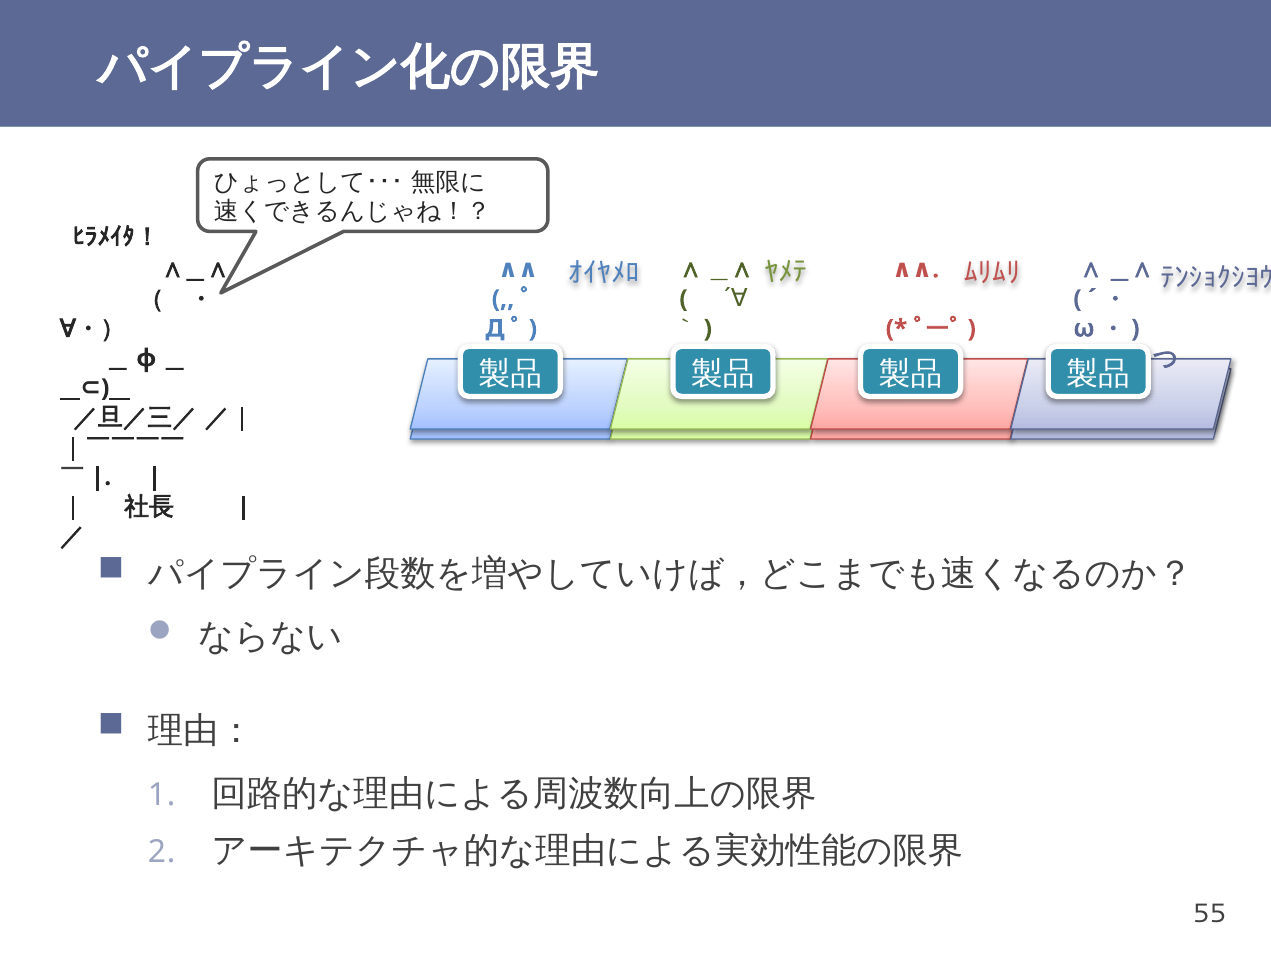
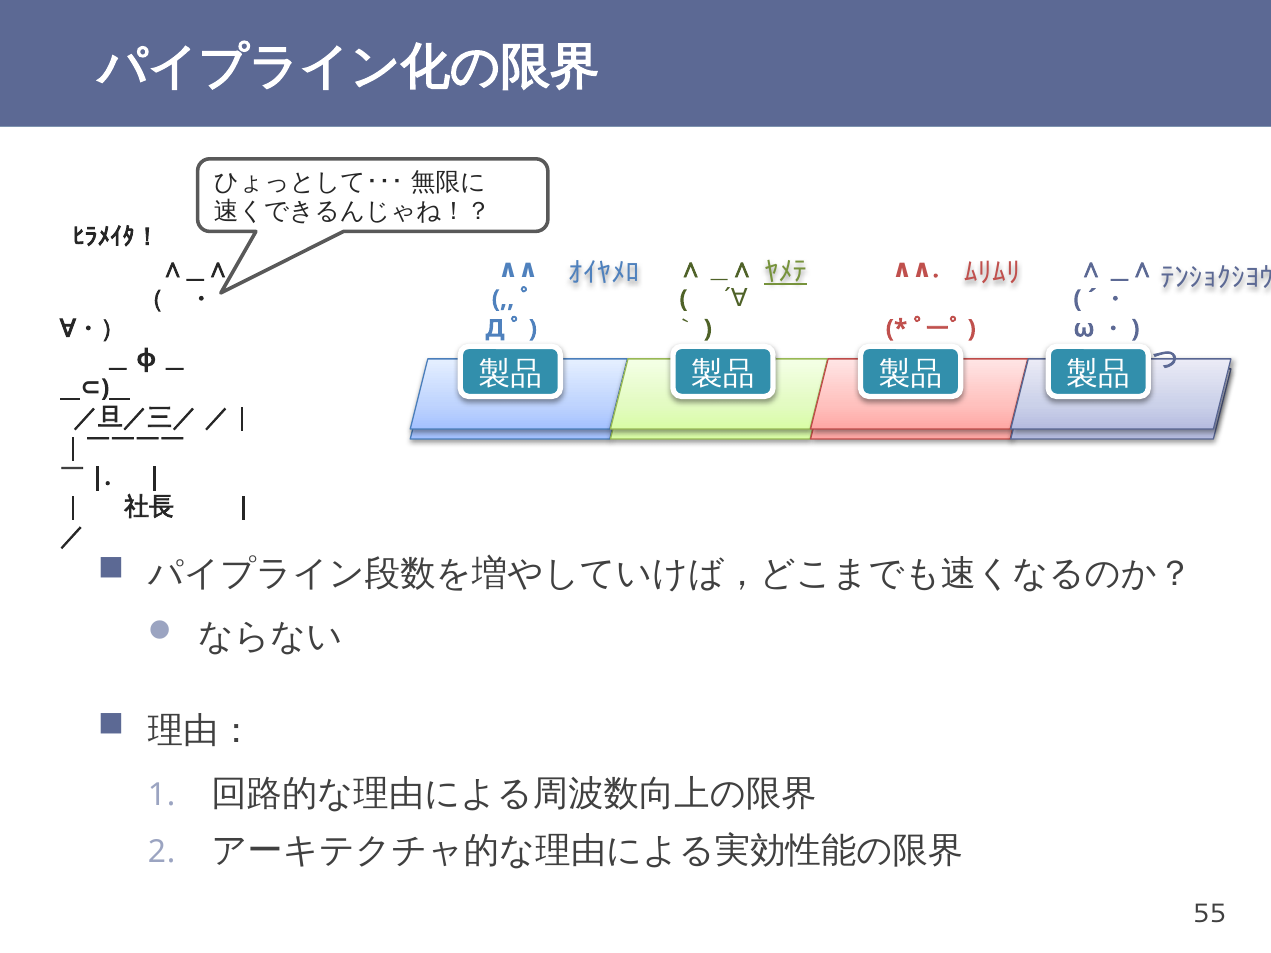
ﾔﾒﾃ underline: none -> present
